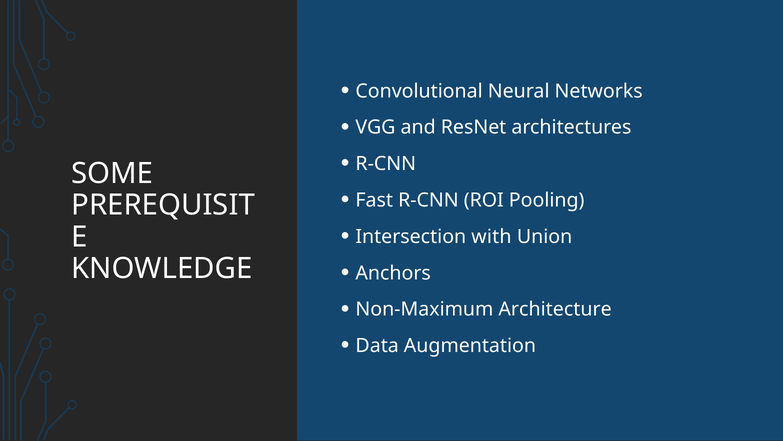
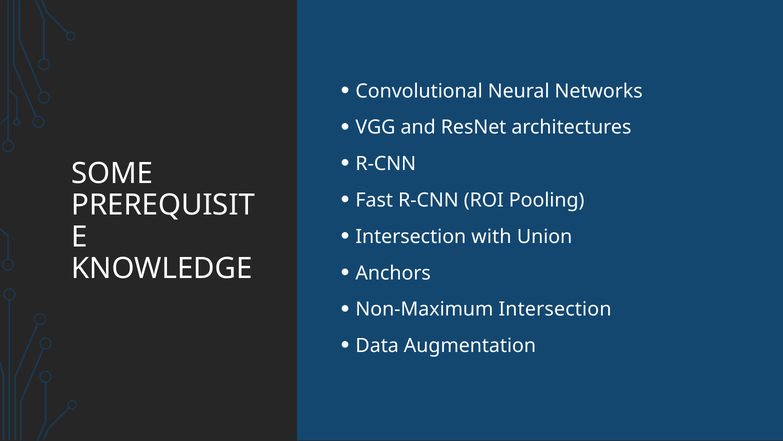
Non-Maximum Architecture: Architecture -> Intersection
